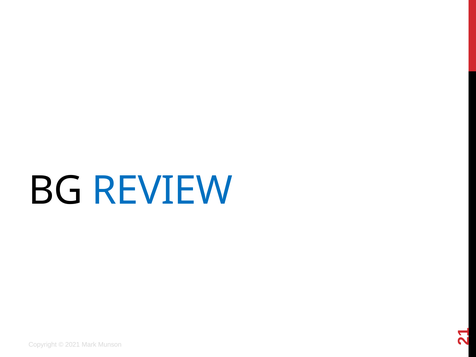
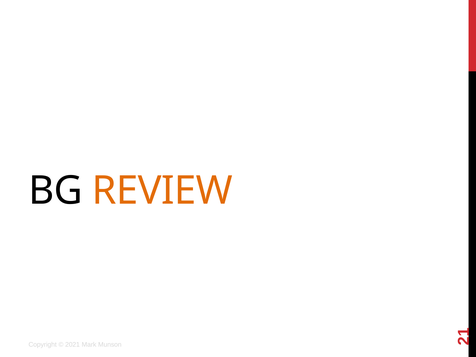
REVIEW colour: blue -> orange
